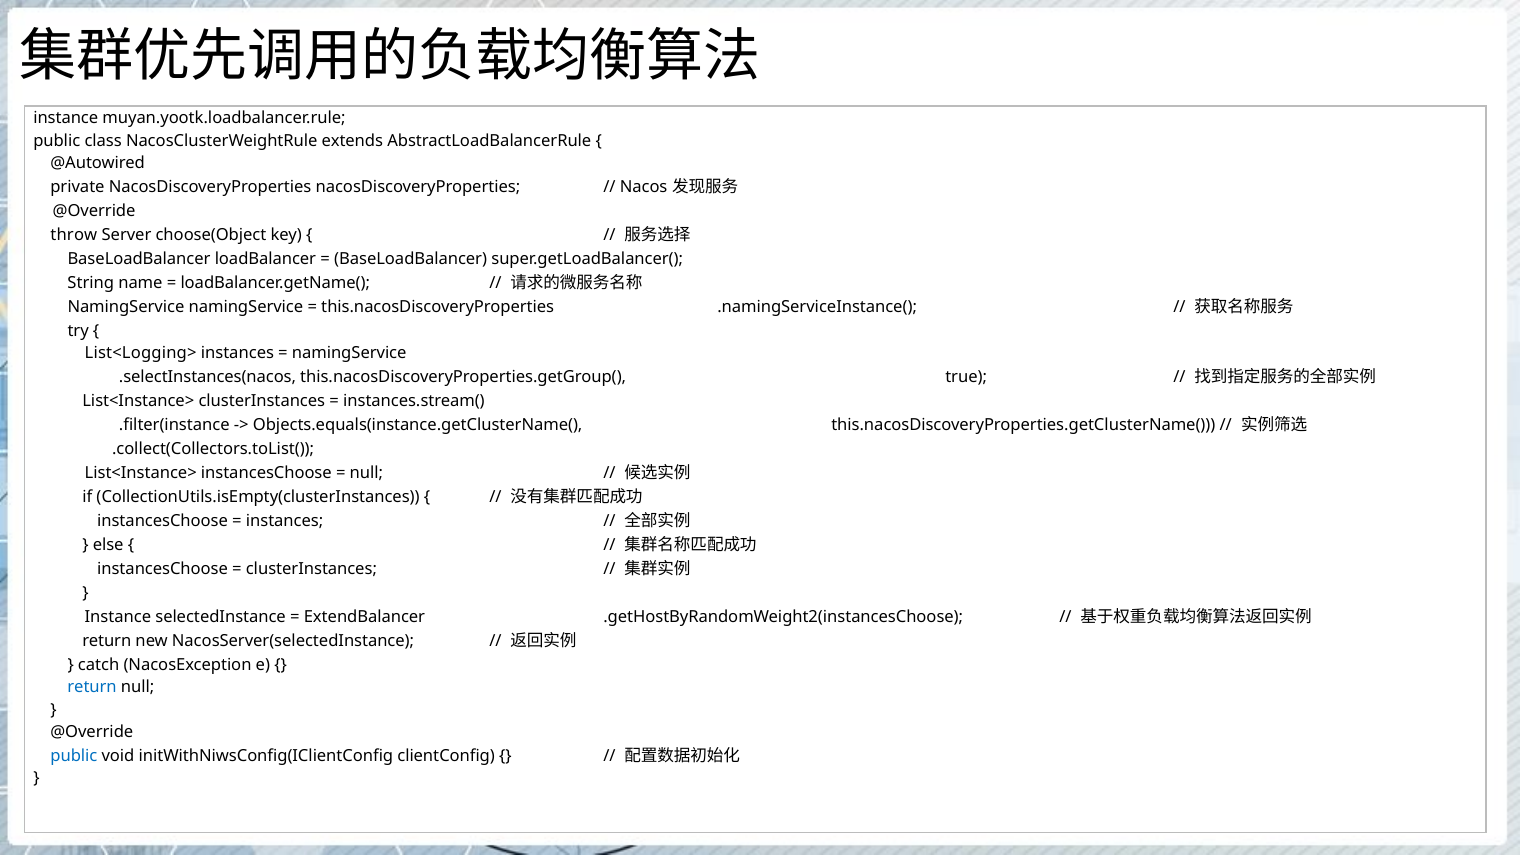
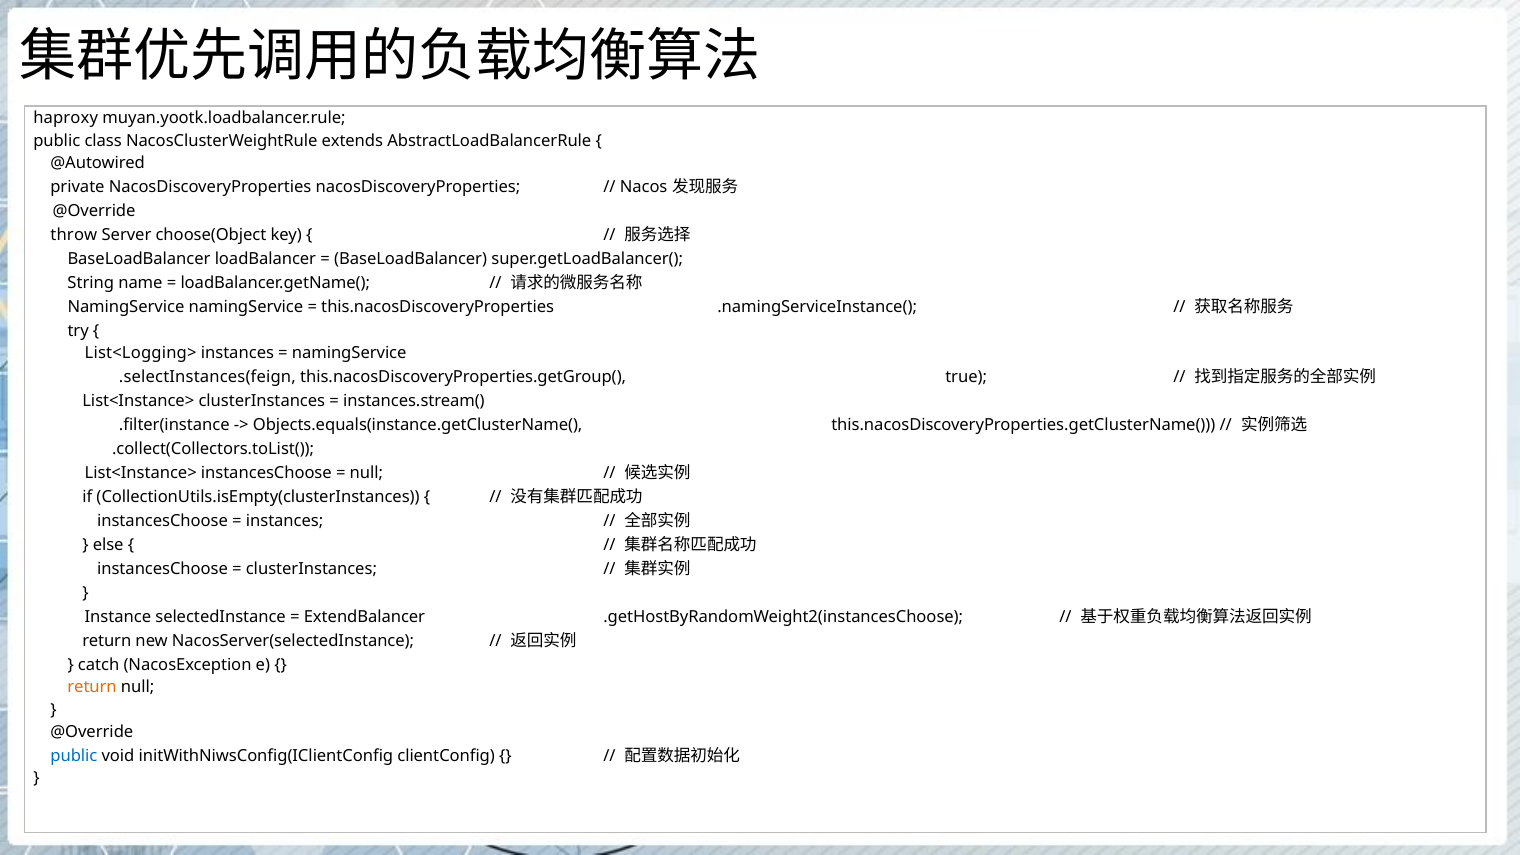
instance at (66, 118): instance -> haproxy
.selectInstances(nacos: .selectInstances(nacos -> .selectInstances(feign
return at (92, 687) colour: blue -> orange
